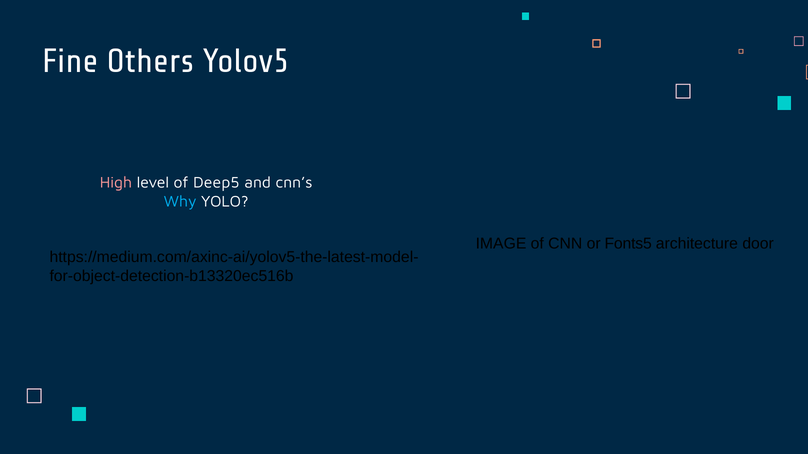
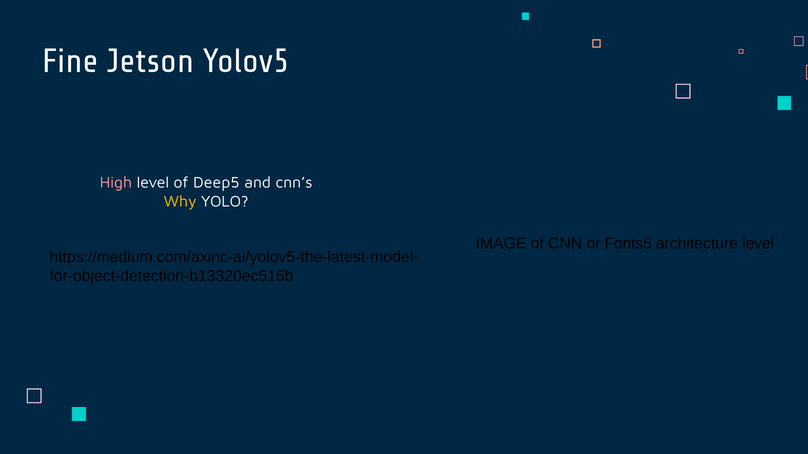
Others: Others -> Jetson
Why colour: light blue -> yellow
architecture door: door -> level
